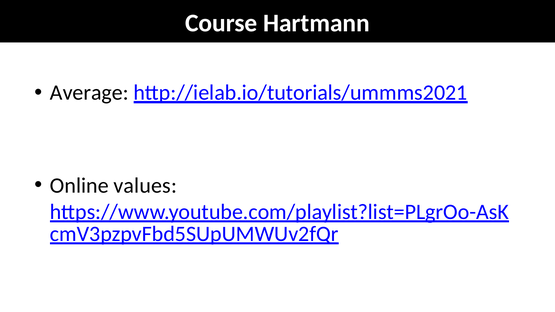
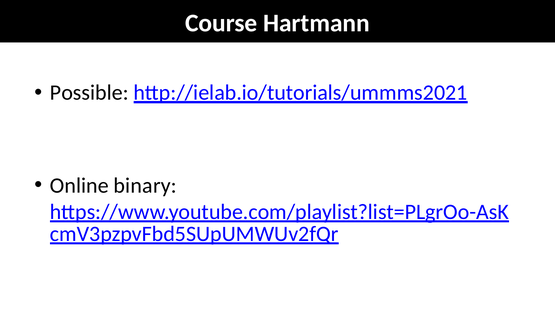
Average: Average -> Possible
values: values -> binary
